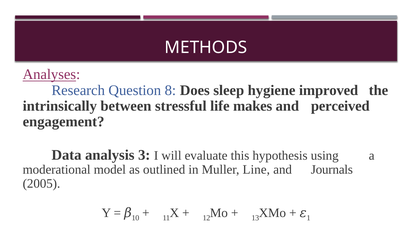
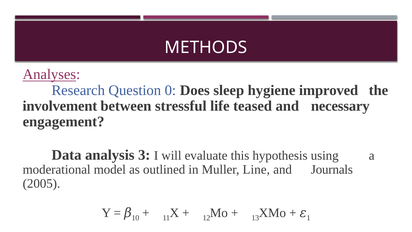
8: 8 -> 0
intrinsically: intrinsically -> involvement
makes: makes -> teased
perceived: perceived -> necessary
